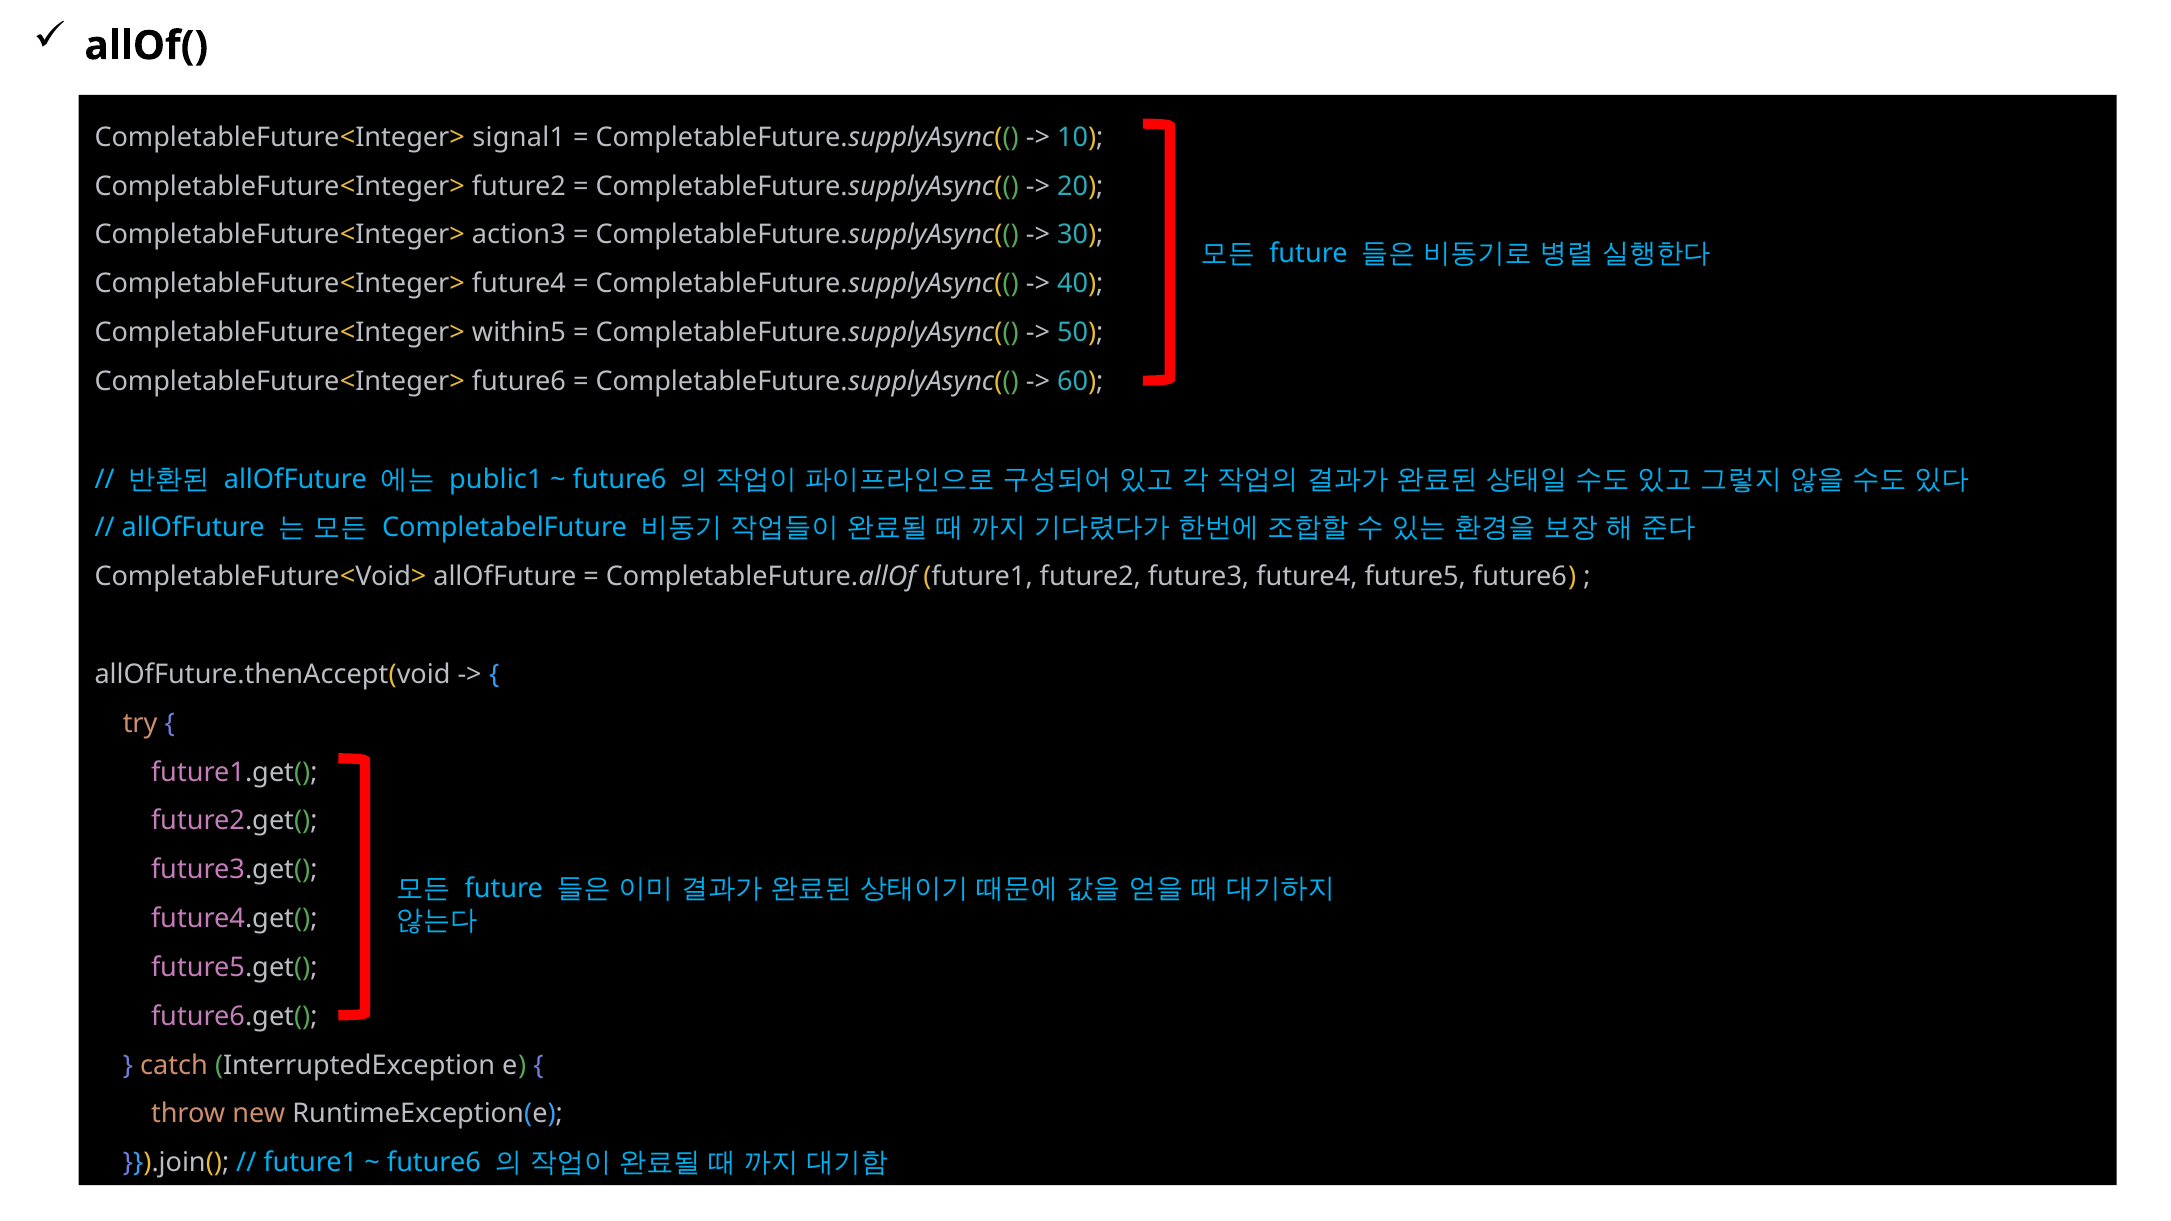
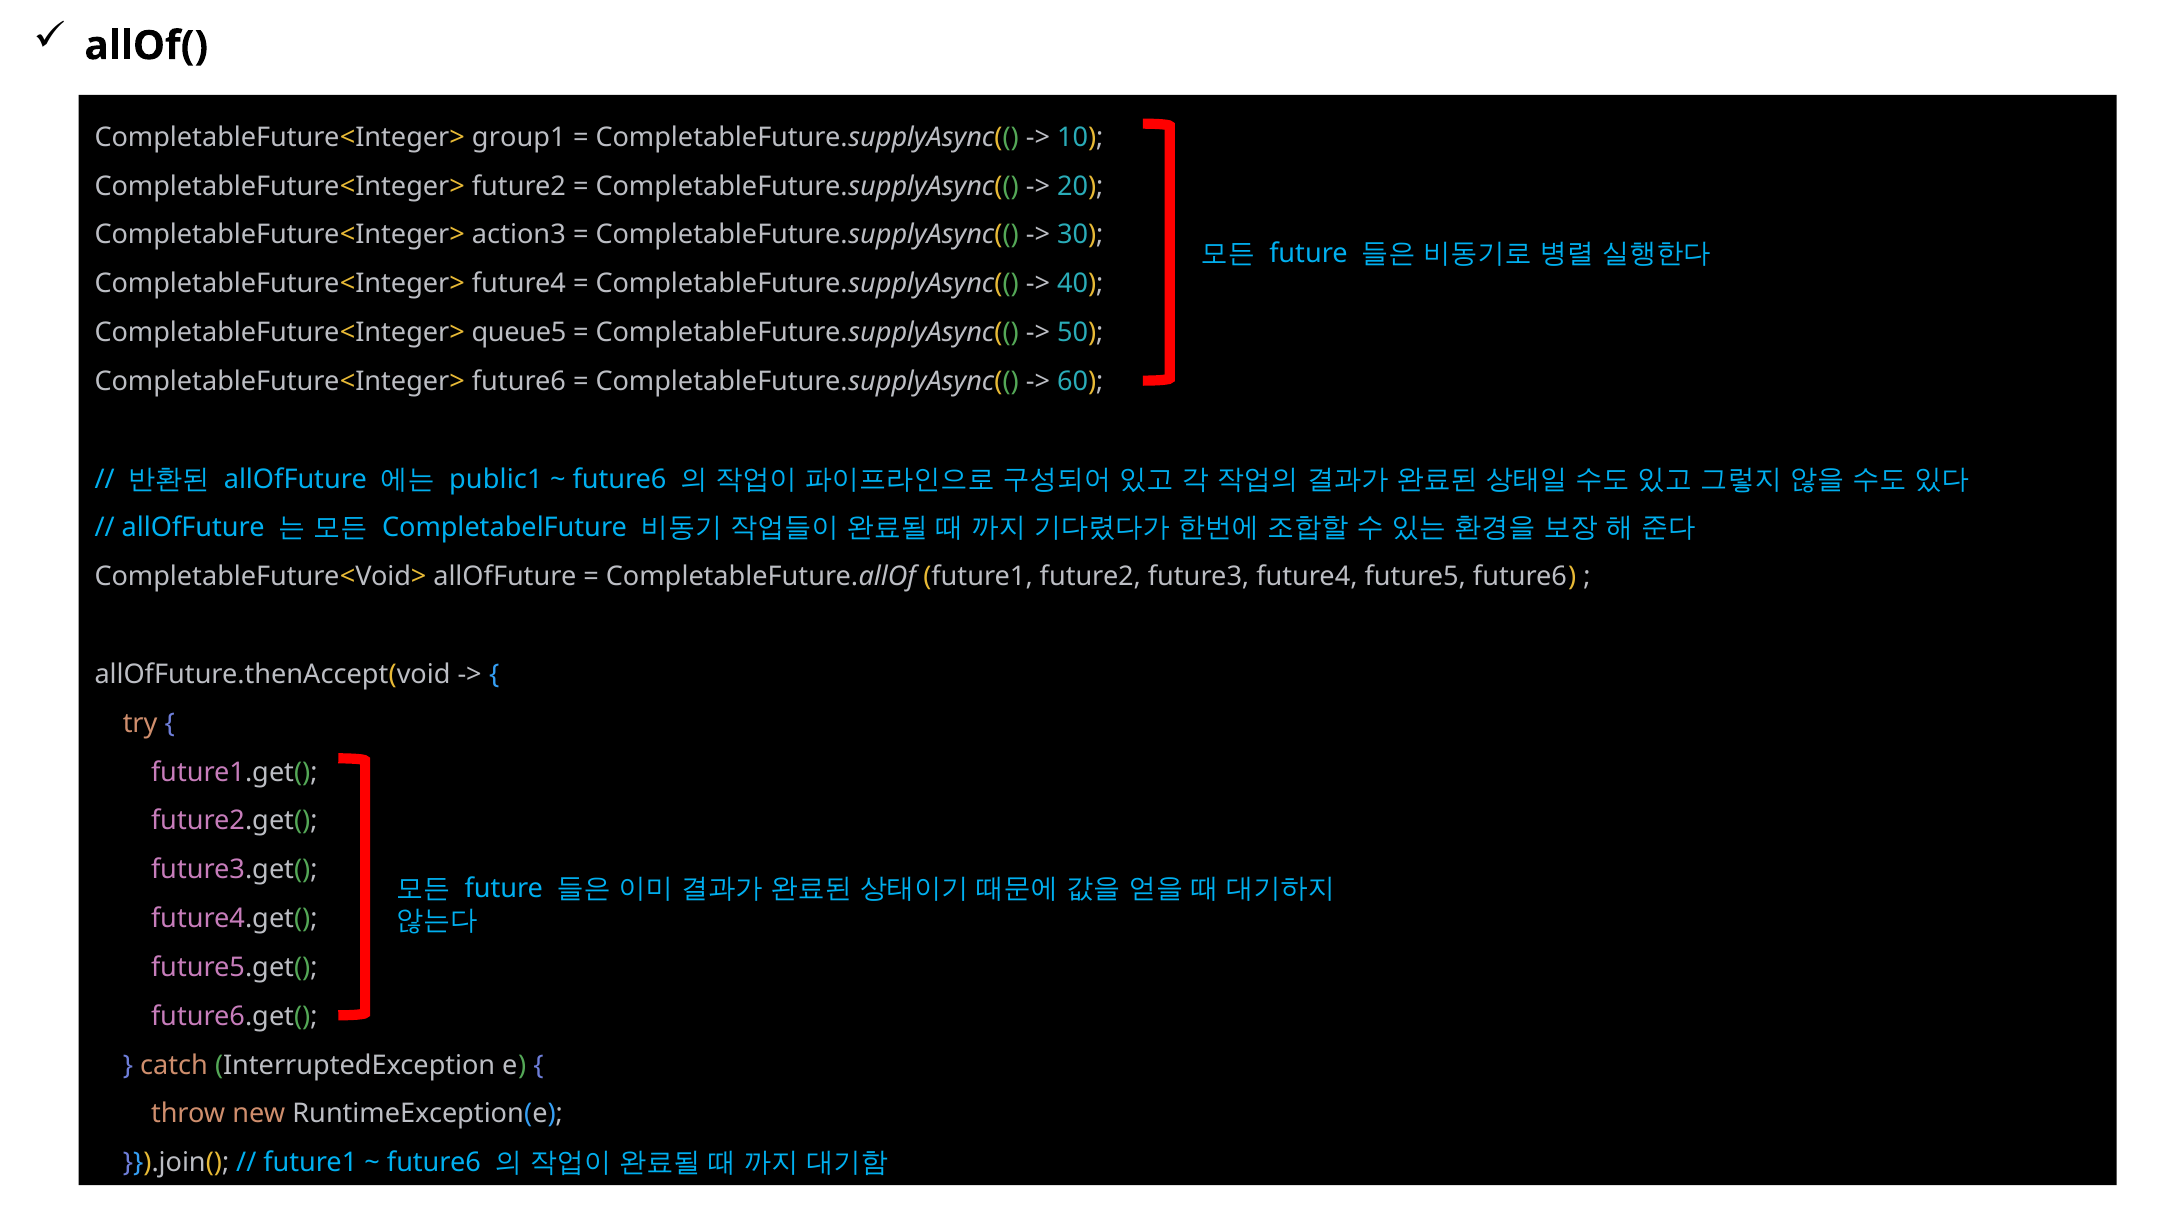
signal1: signal1 -> group1
within5: within5 -> queue5
